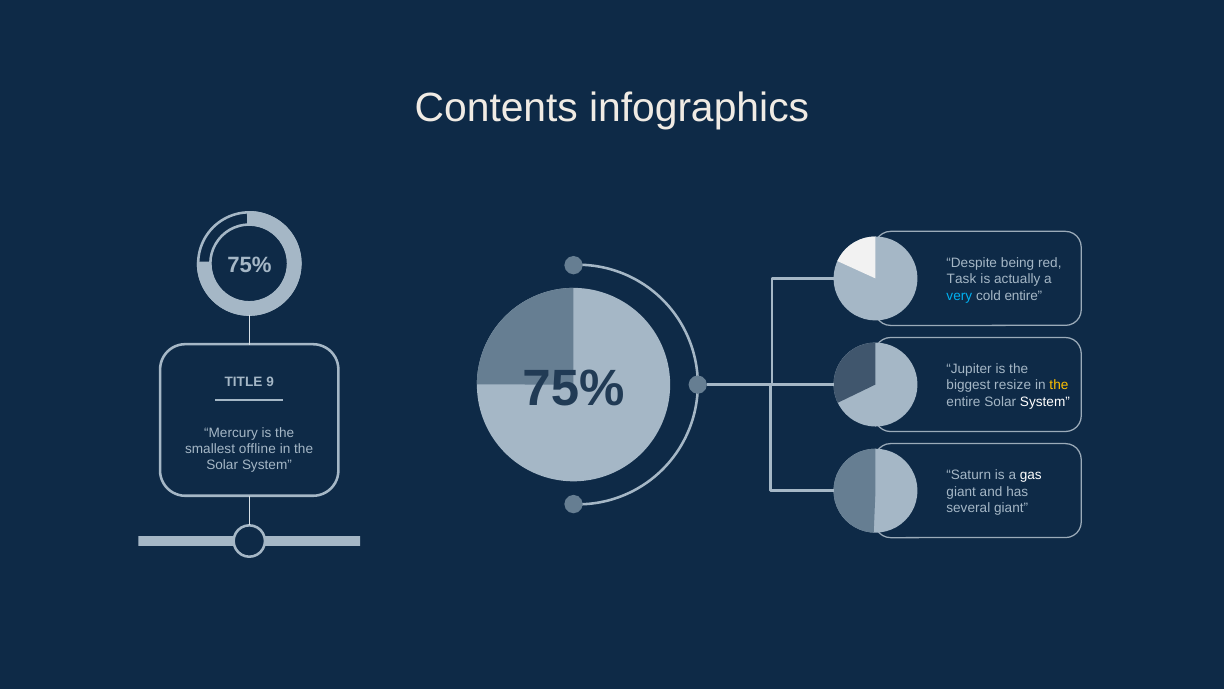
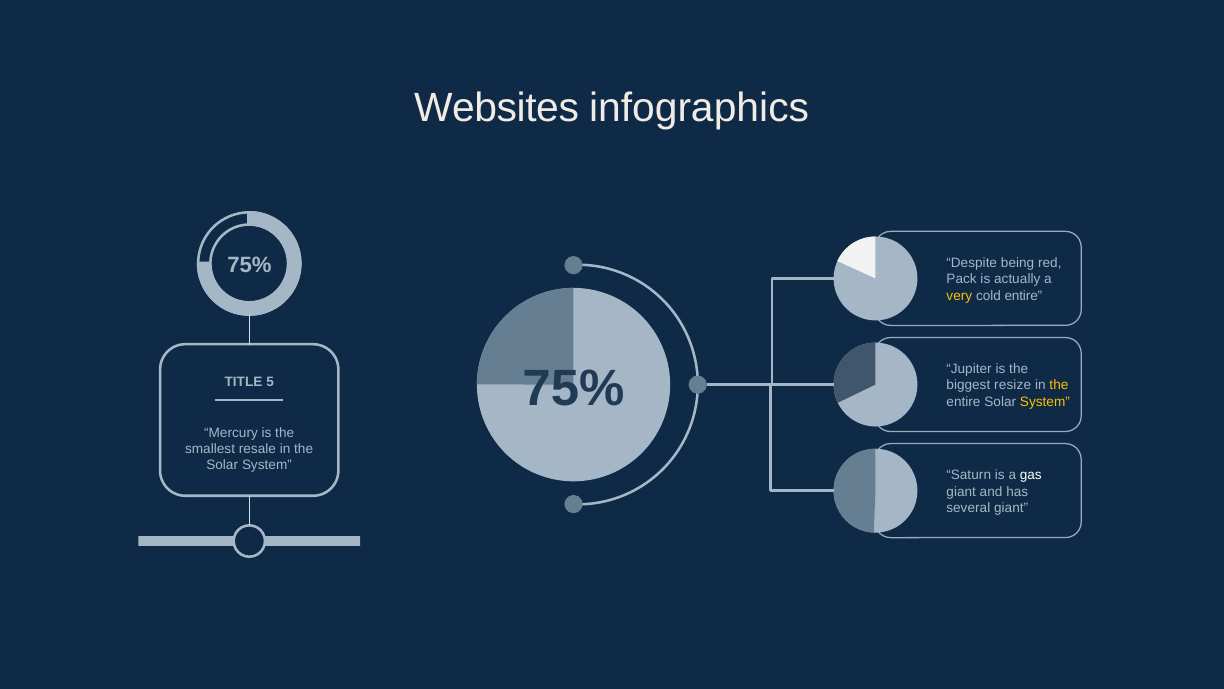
Contents: Contents -> Websites
Task: Task -> Pack
very colour: light blue -> yellow
9: 9 -> 5
System at (1045, 402) colour: white -> yellow
offline: offline -> resale
